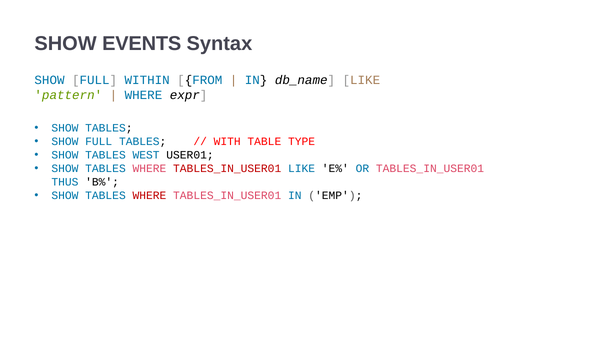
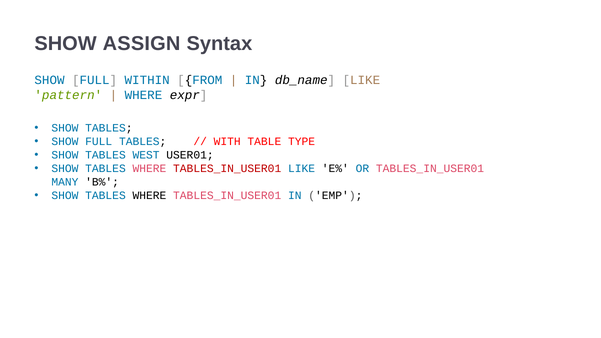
EVENTS: EVENTS -> ASSIGN
THUS: THUS -> MANY
WHERE at (149, 196) colour: red -> black
